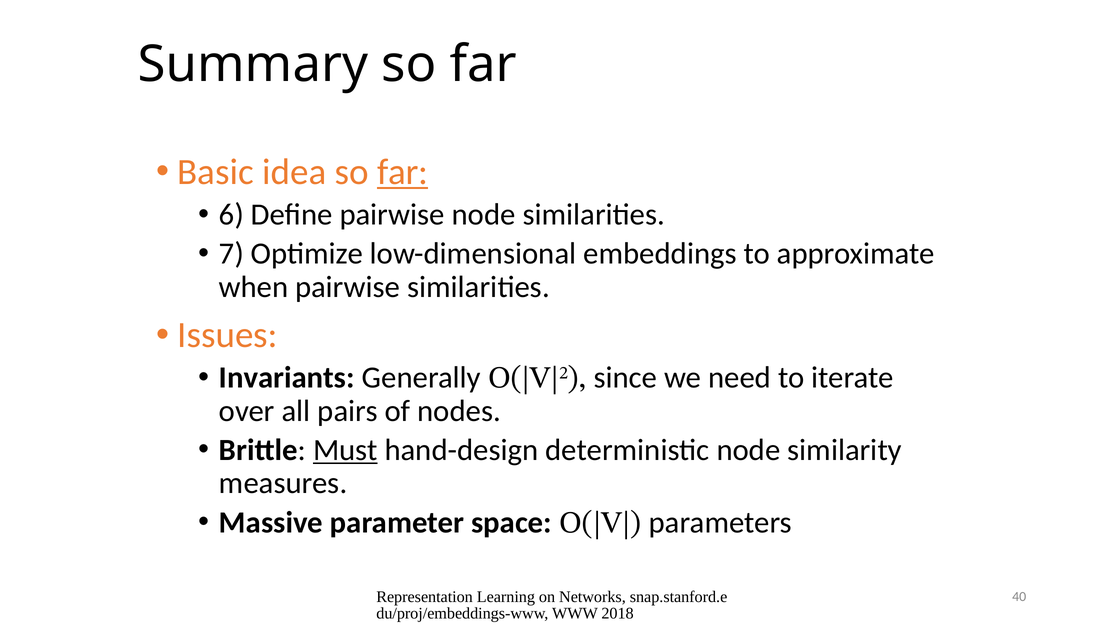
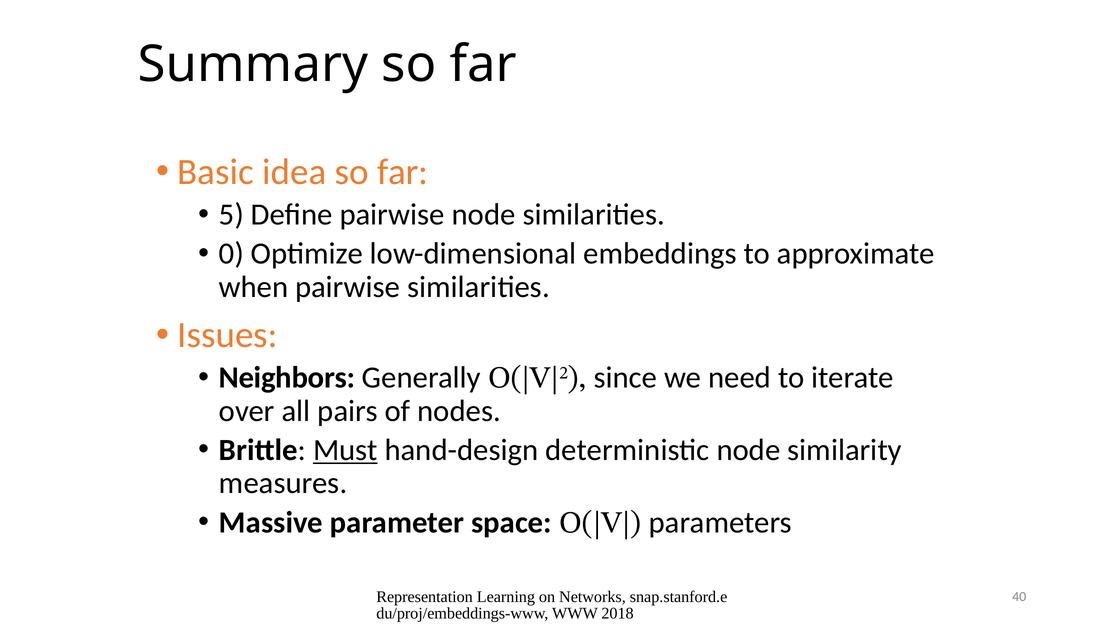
far at (403, 172) underline: present -> none
6: 6 -> 5
7: 7 -> 0
Invariants: Invariants -> Neighbors
